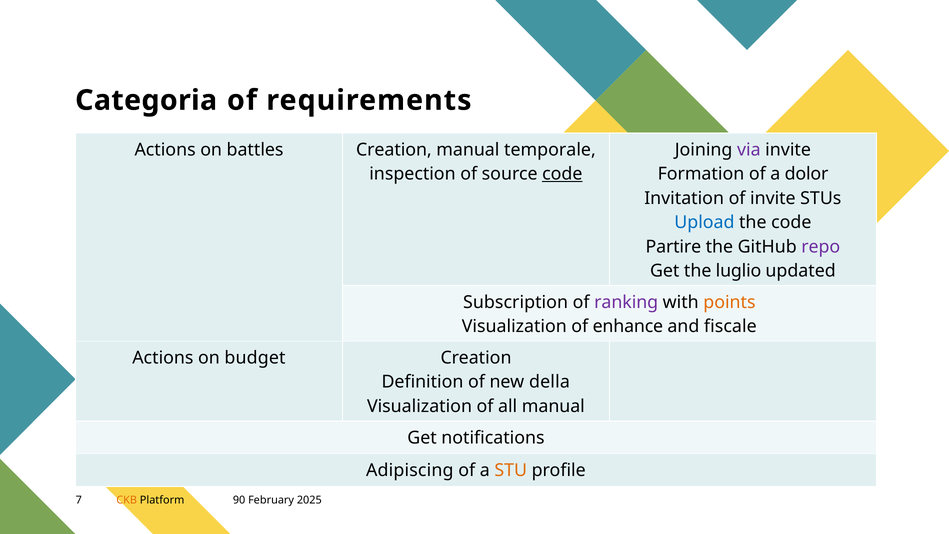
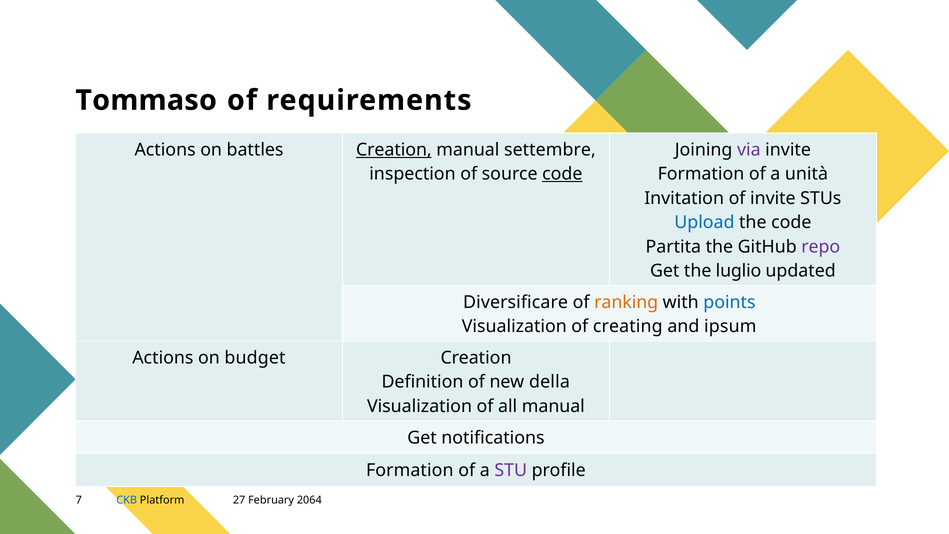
Categoria: Categoria -> Tommaso
Creation at (394, 150) underline: none -> present
temporale: temporale -> settembre
dolor: dolor -> unità
Partire: Partire -> Partita
Subscription: Subscription -> Diversificare
ranking colour: purple -> orange
points colour: orange -> blue
enhance: enhance -> creating
fiscale: fiscale -> ipsum
Adipiscing at (410, 470): Adipiscing -> Formation
STU colour: orange -> purple
CKB colour: orange -> blue
90: 90 -> 27
2025: 2025 -> 2064
